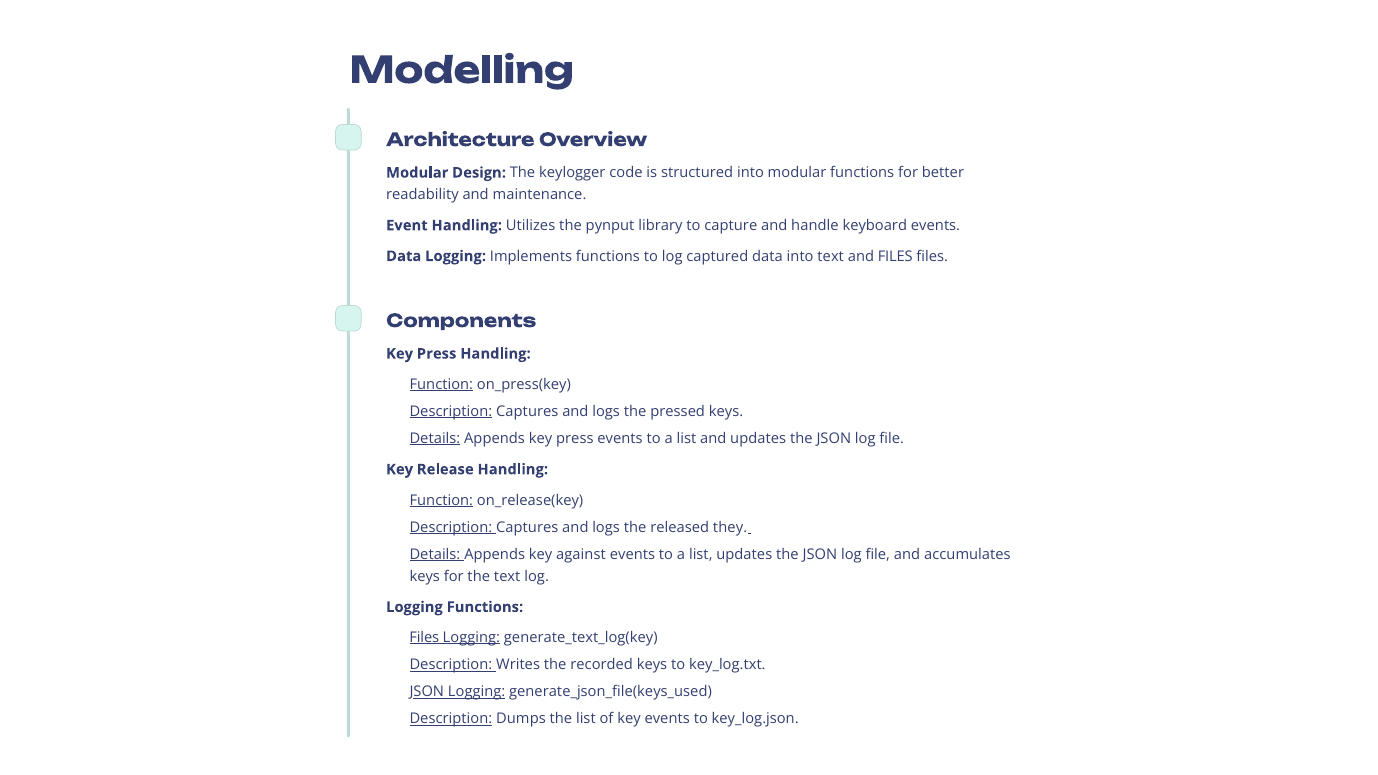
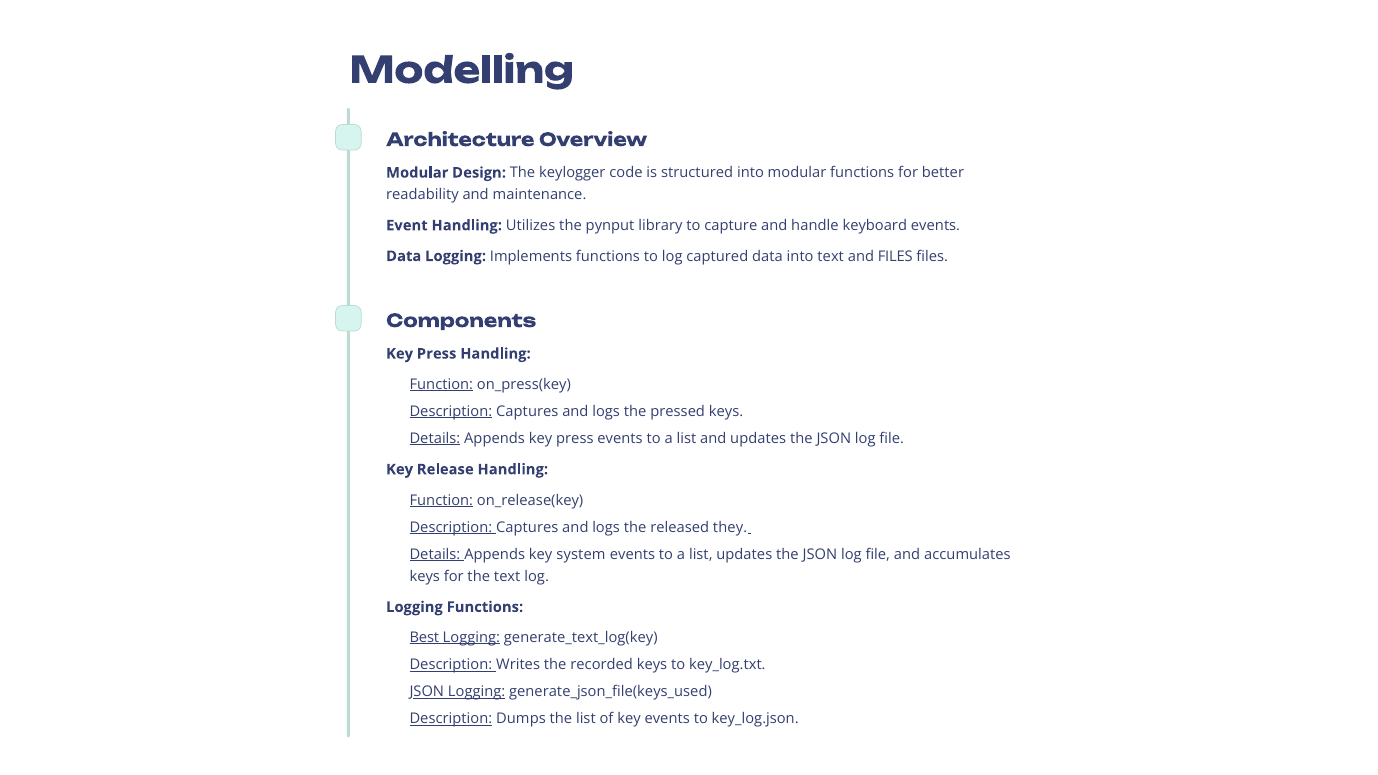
against: against -> system
Files at (424, 638): Files -> Best
